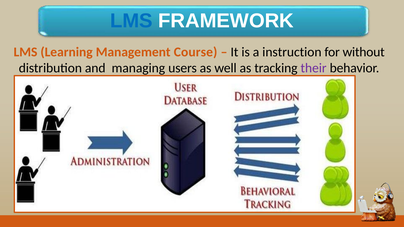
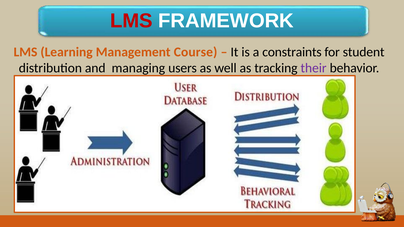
LMS at (131, 21) colour: blue -> red
instruction: instruction -> constraints
without: without -> student
